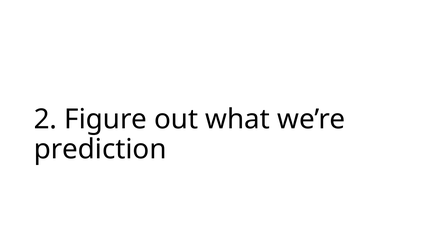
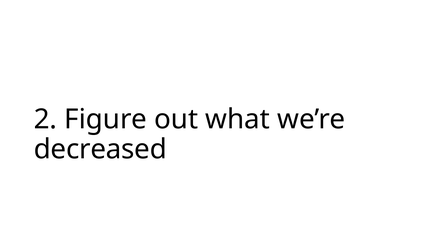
prediction: prediction -> decreased
